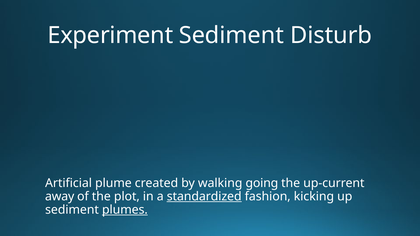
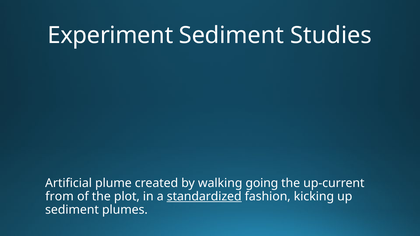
Disturb: Disturb -> Studies
away: away -> from
plumes underline: present -> none
